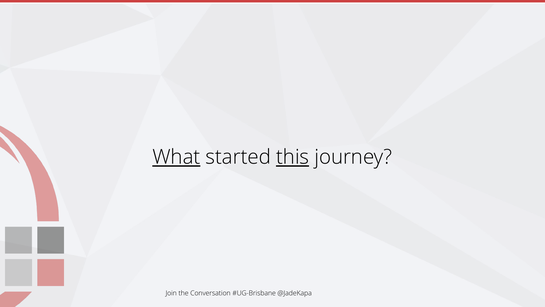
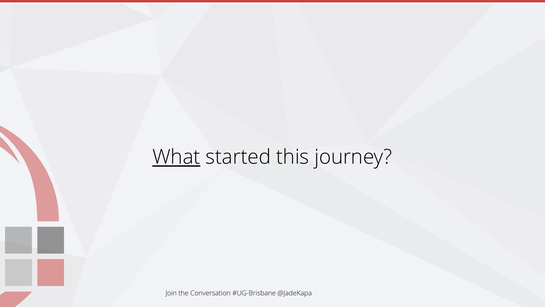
this underline: present -> none
